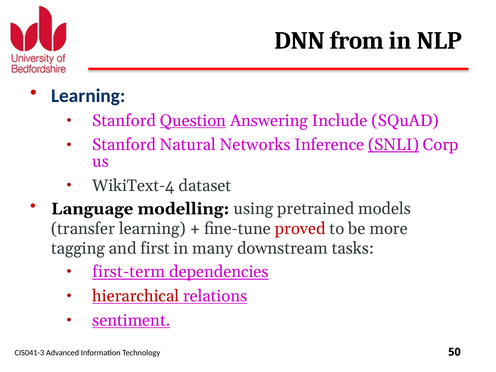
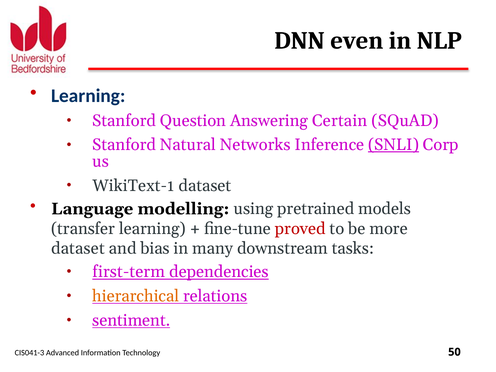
from: from -> even
Question underline: present -> none
Include: Include -> Certain
WikiText-4: WikiText-4 -> WikiText-1
tagging at (78, 248): tagging -> dataset
first: first -> bias
hierarchical colour: red -> orange
